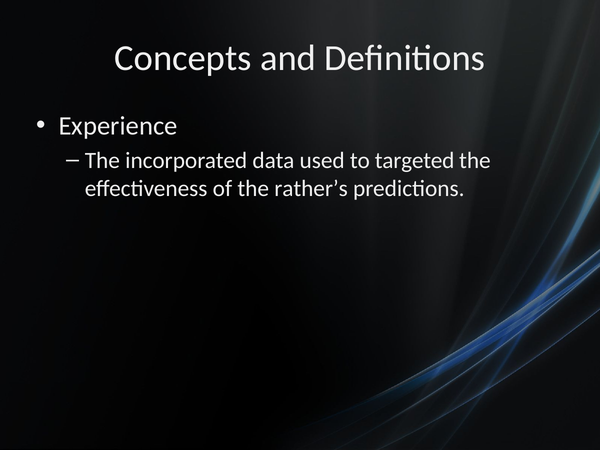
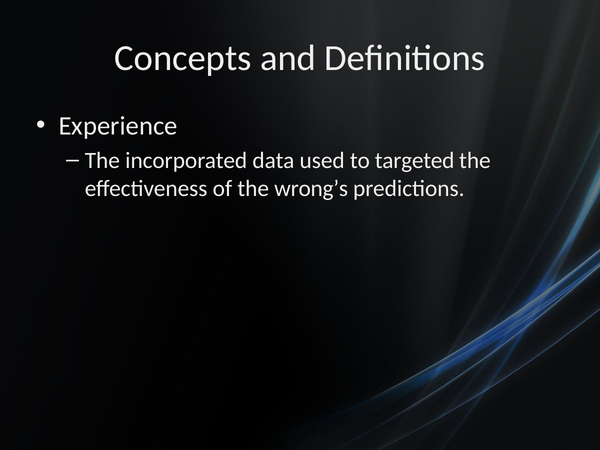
rather’s: rather’s -> wrong’s
